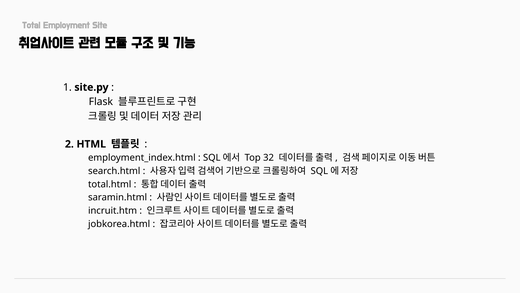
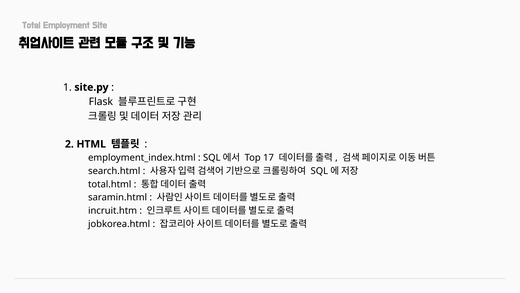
32: 32 -> 17
